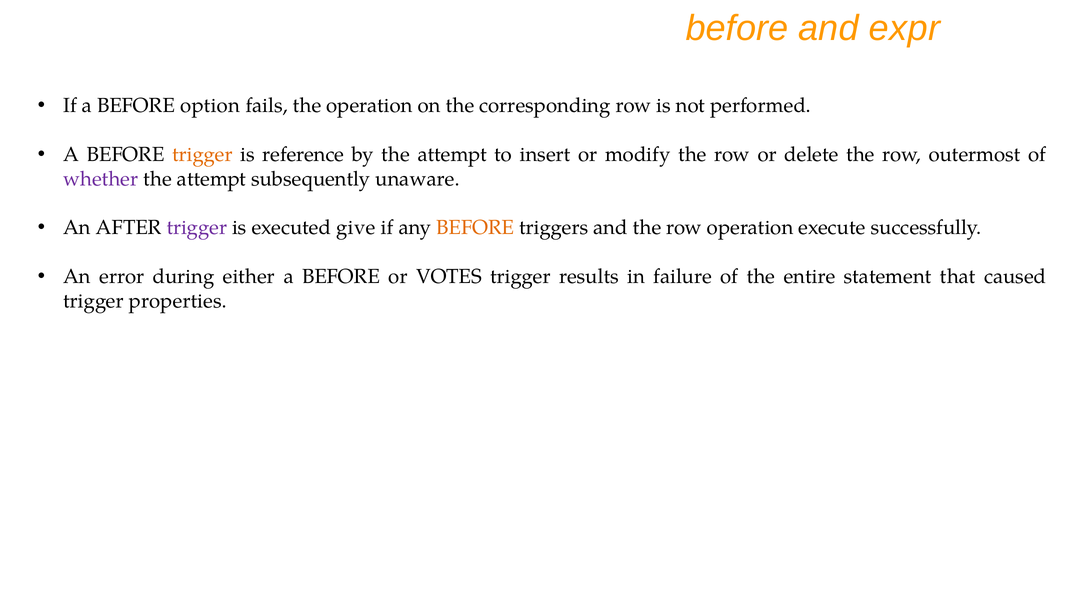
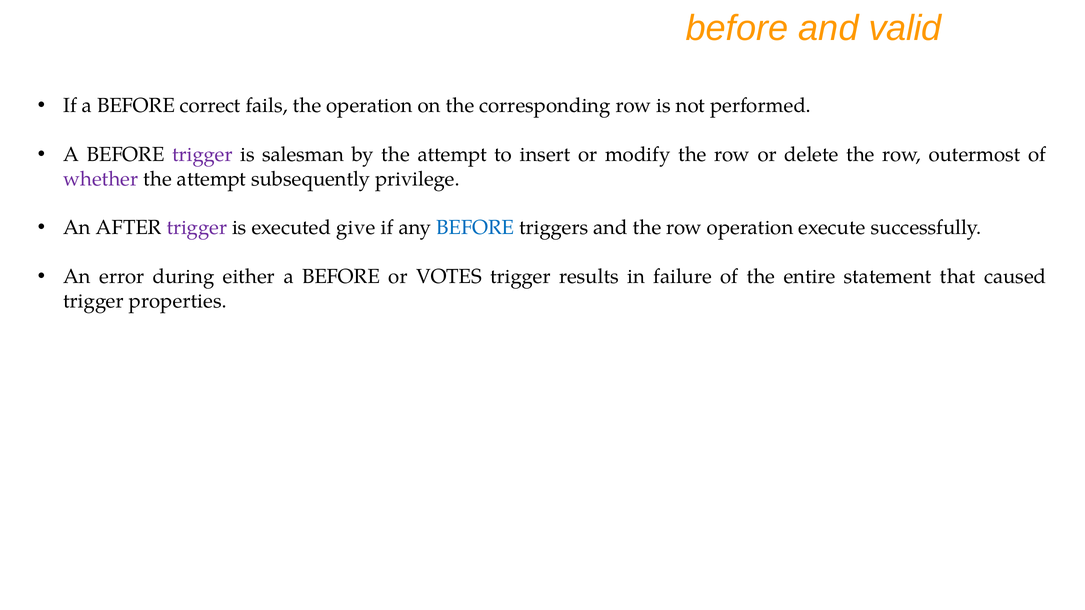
expr: expr -> valid
option: option -> correct
trigger at (202, 155) colour: orange -> purple
reference: reference -> salesman
unaware: unaware -> privilege
BEFORE at (475, 228) colour: orange -> blue
